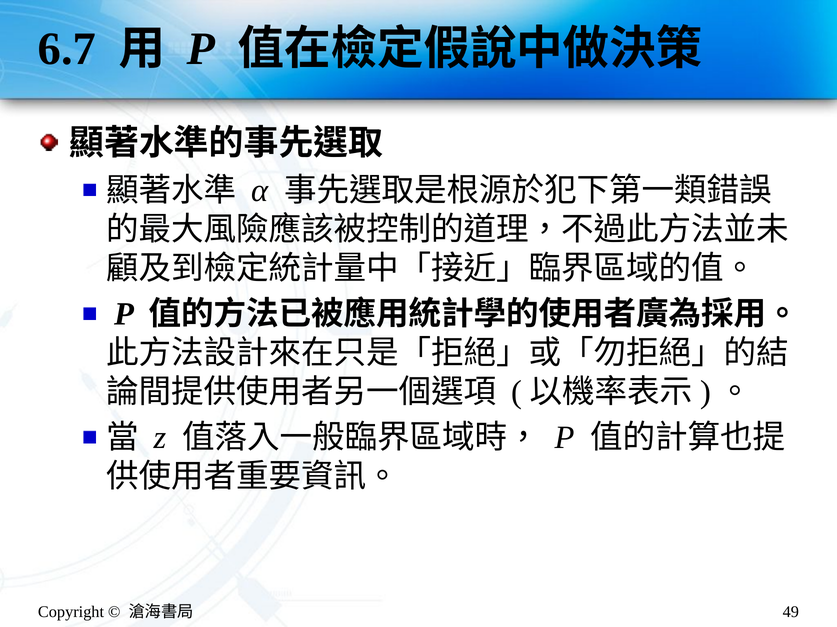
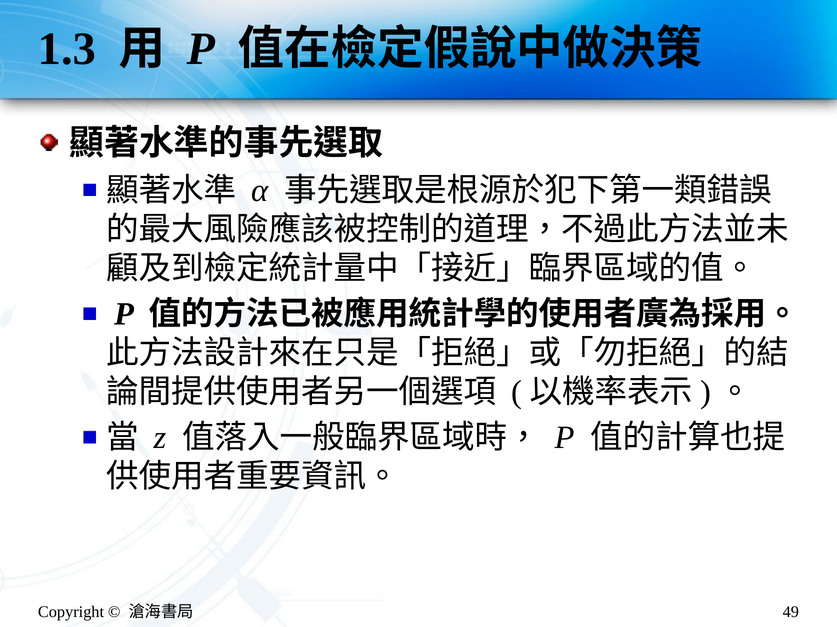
6.7: 6.7 -> 1.3
